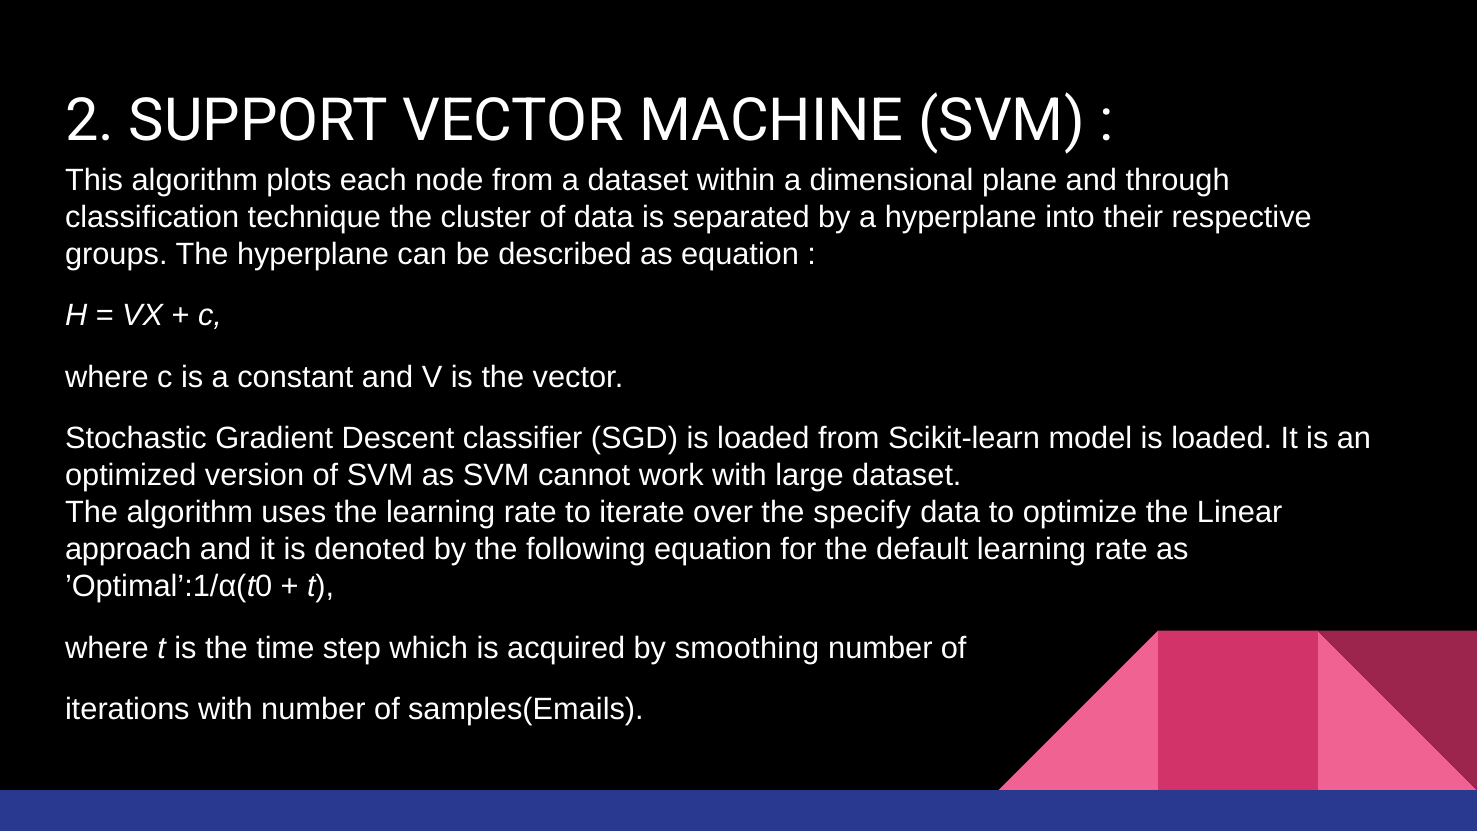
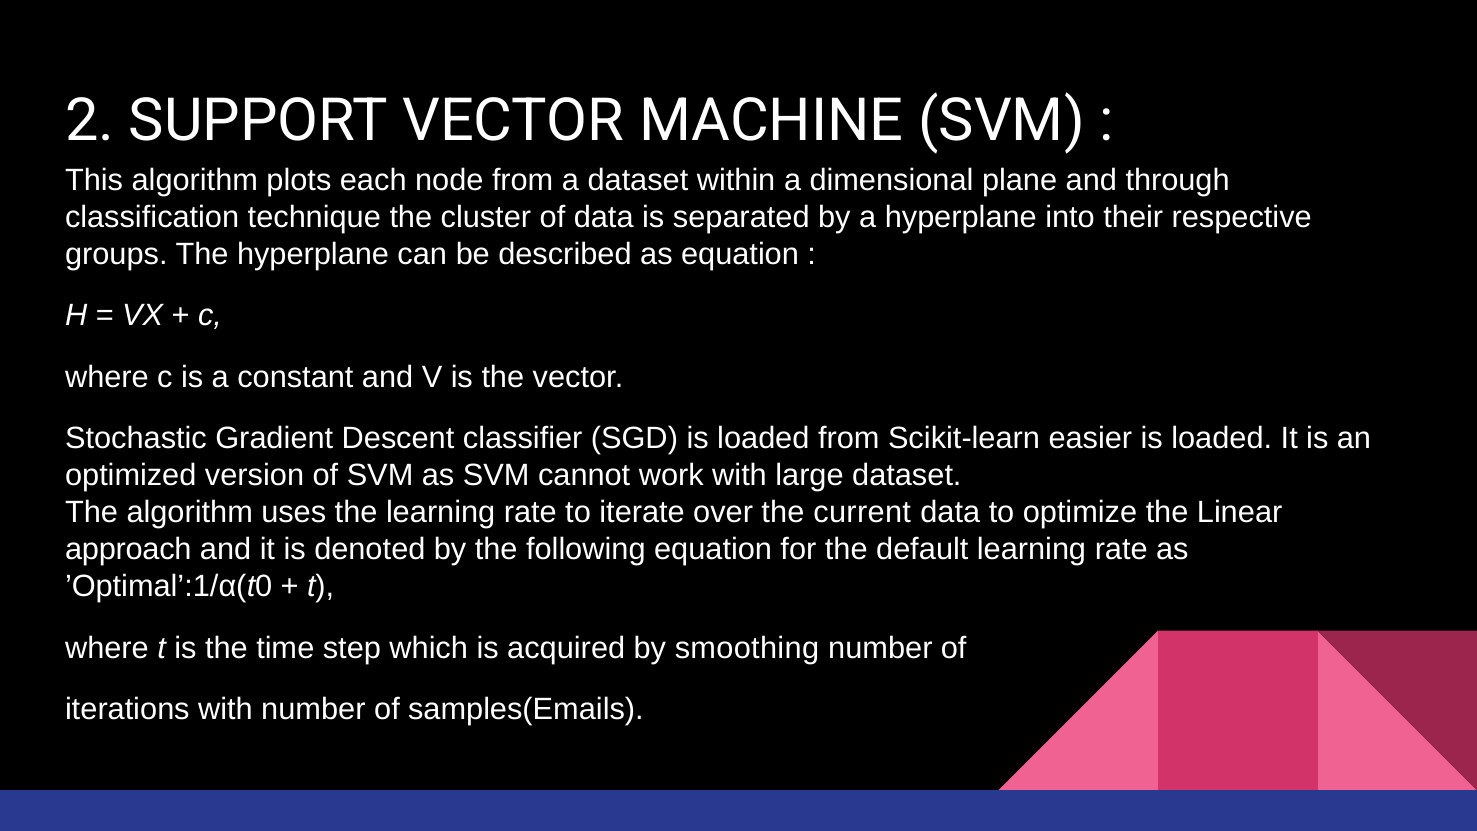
model: model -> easier
specify: specify -> current
